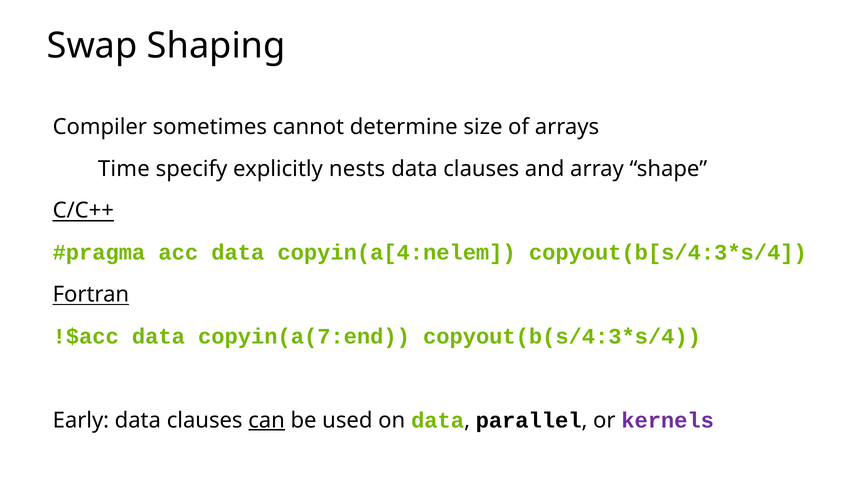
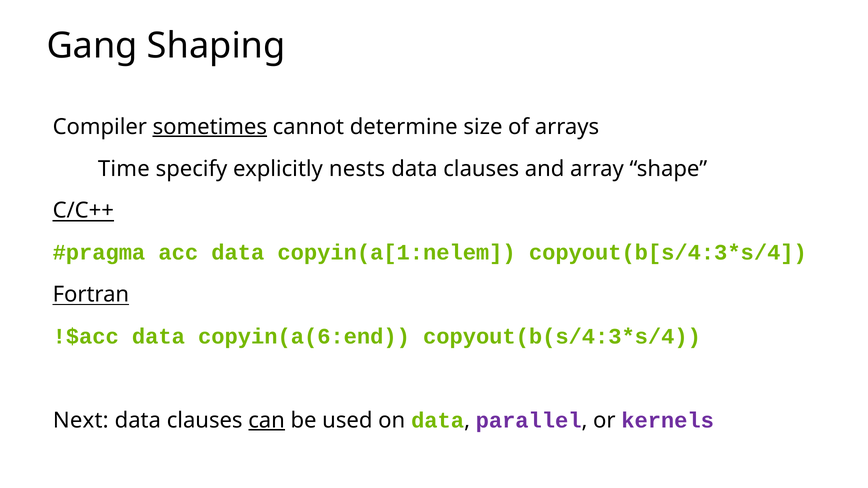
Swap: Swap -> Gang
sometimes underline: none -> present
copyin(a[4:nelem: copyin(a[4:nelem -> copyin(a[1:nelem
copyin(a(7:end: copyin(a(7:end -> copyin(a(6:end
Early: Early -> Next
parallel colour: black -> purple
